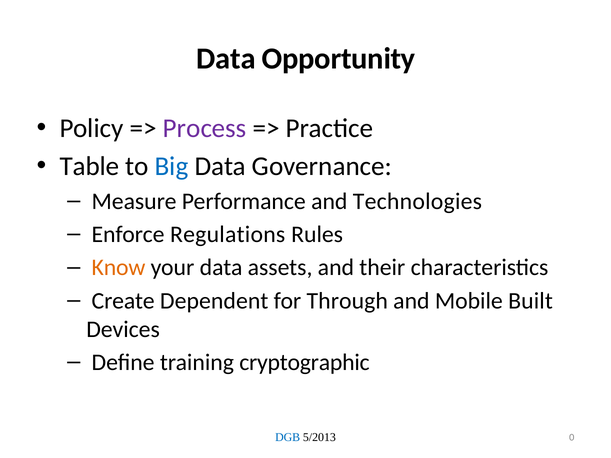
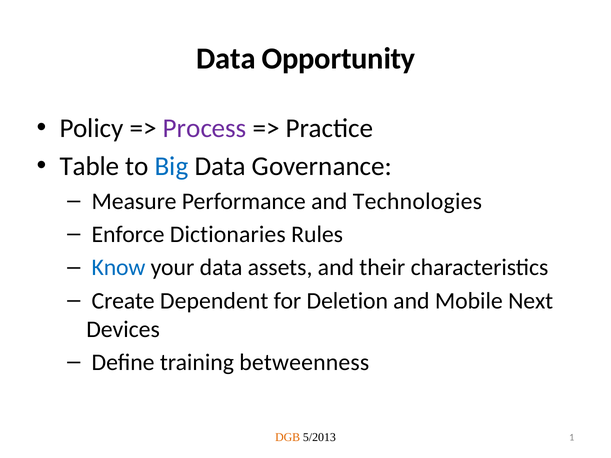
Regulations: Regulations -> Dictionaries
Know colour: orange -> blue
Through: Through -> Deletion
Built: Built -> Next
cryptographic: cryptographic -> betweenness
DGB colour: blue -> orange
0: 0 -> 1
